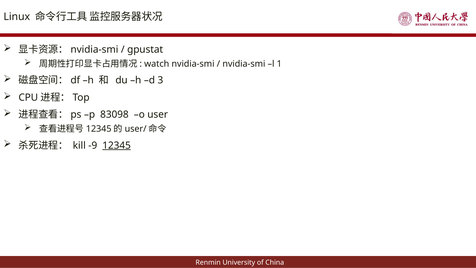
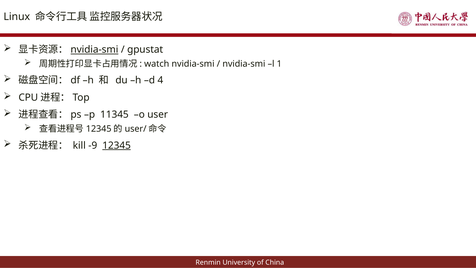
nvidia-smi at (94, 50) underline: none -> present
3: 3 -> 4
83098: 83098 -> 11345
